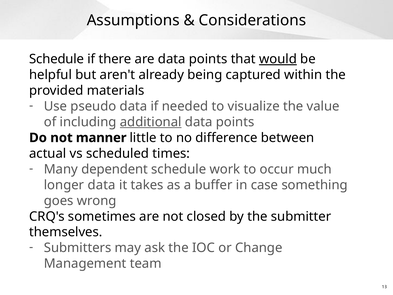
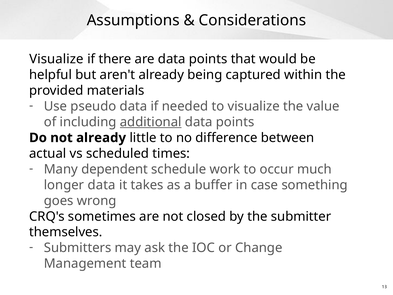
Schedule at (57, 59): Schedule -> Visualize
would underline: present -> none
not manner: manner -> already
